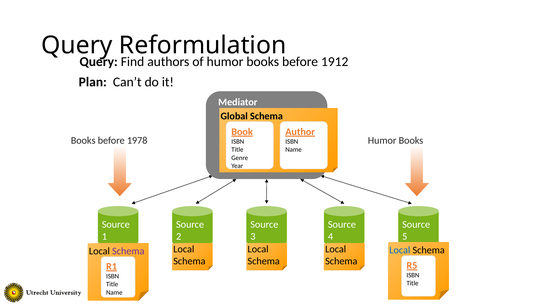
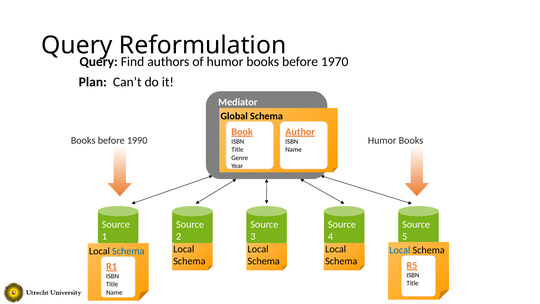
1912: 1912 -> 1970
1978: 1978 -> 1990
Schema at (128, 251) colour: purple -> blue
